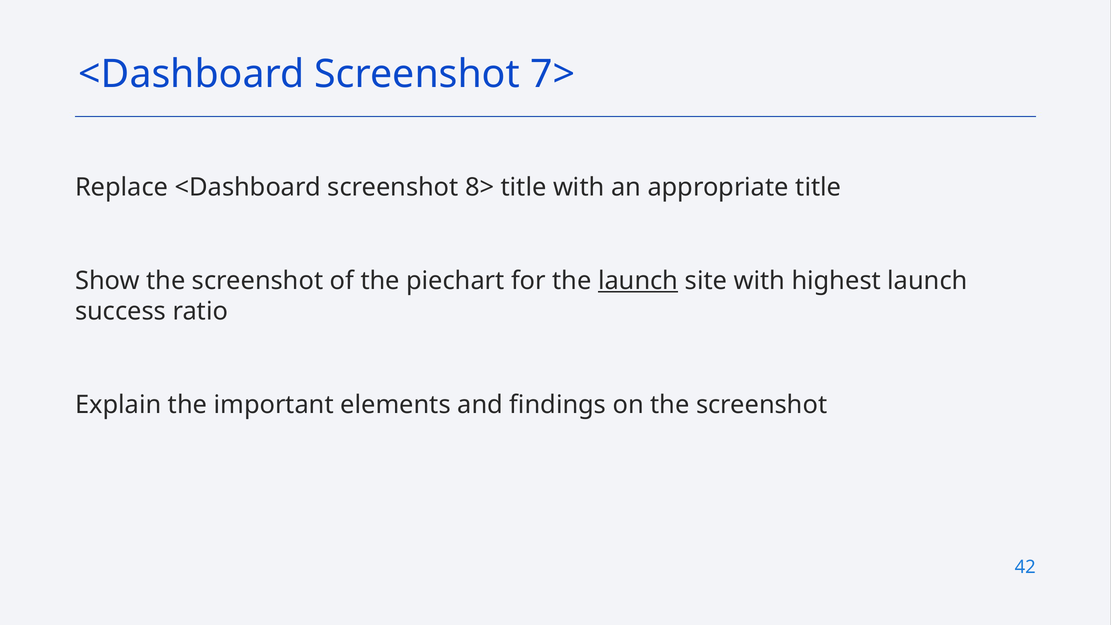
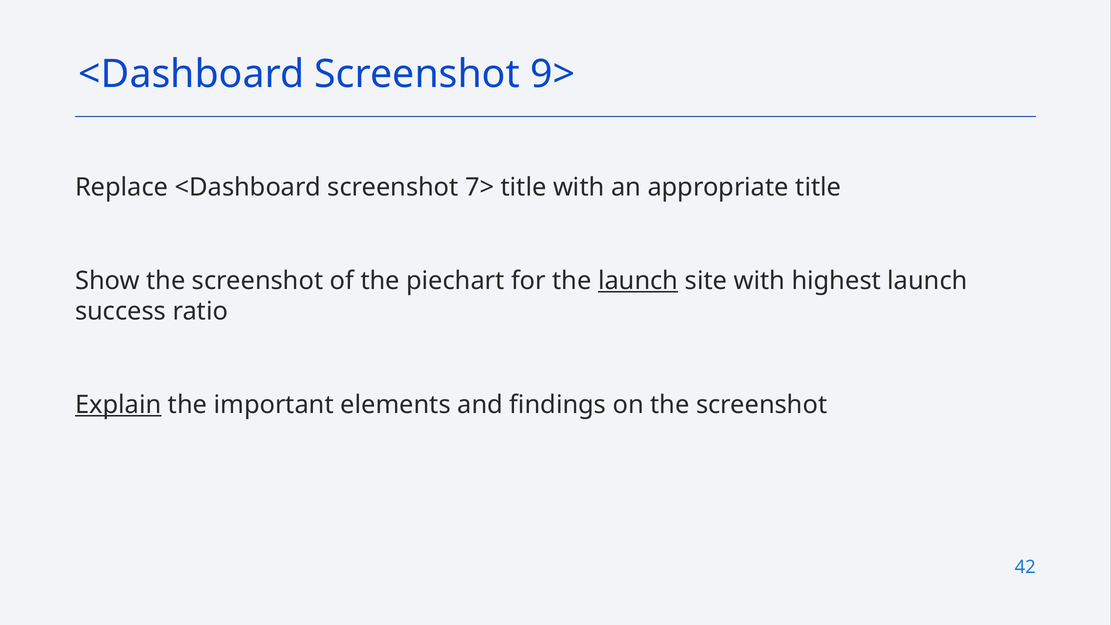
7>: 7> -> 9>
8>: 8> -> 7>
Explain underline: none -> present
